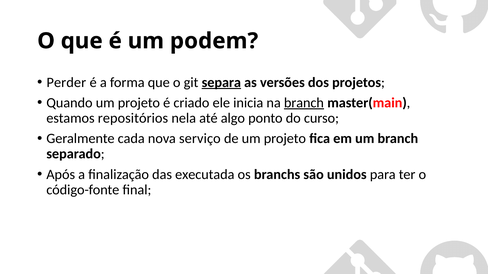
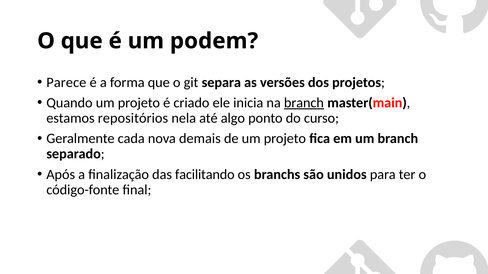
Perder: Perder -> Parece
separa underline: present -> none
serviço: serviço -> demais
executada: executada -> facilitando
